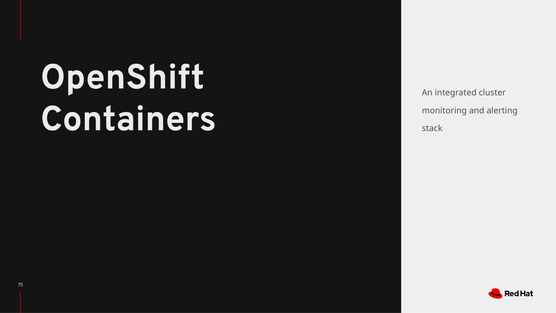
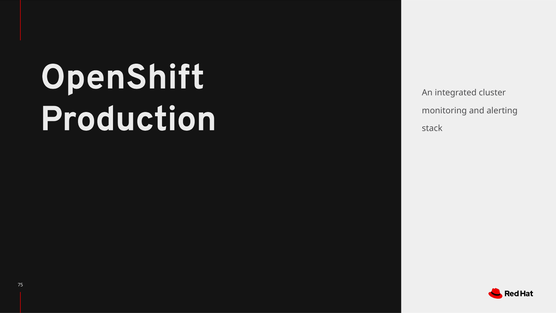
Containers: Containers -> Production
